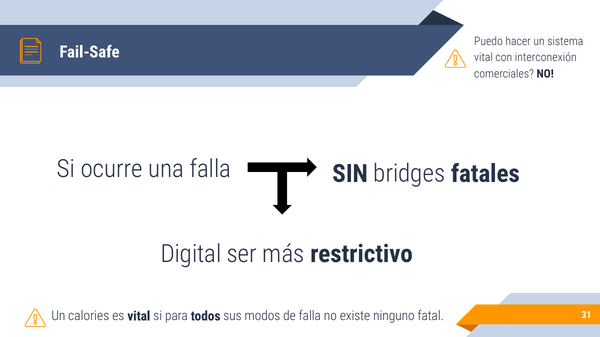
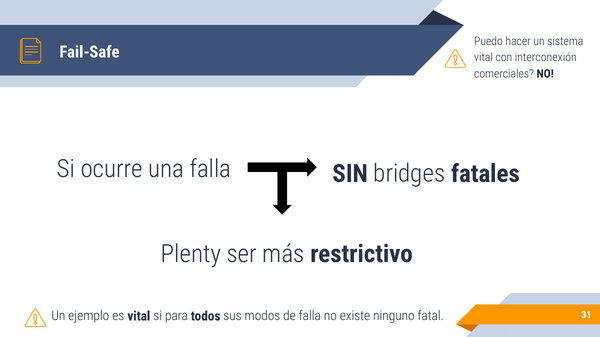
Digital: Digital -> Plenty
calories: calories -> ejemplo
